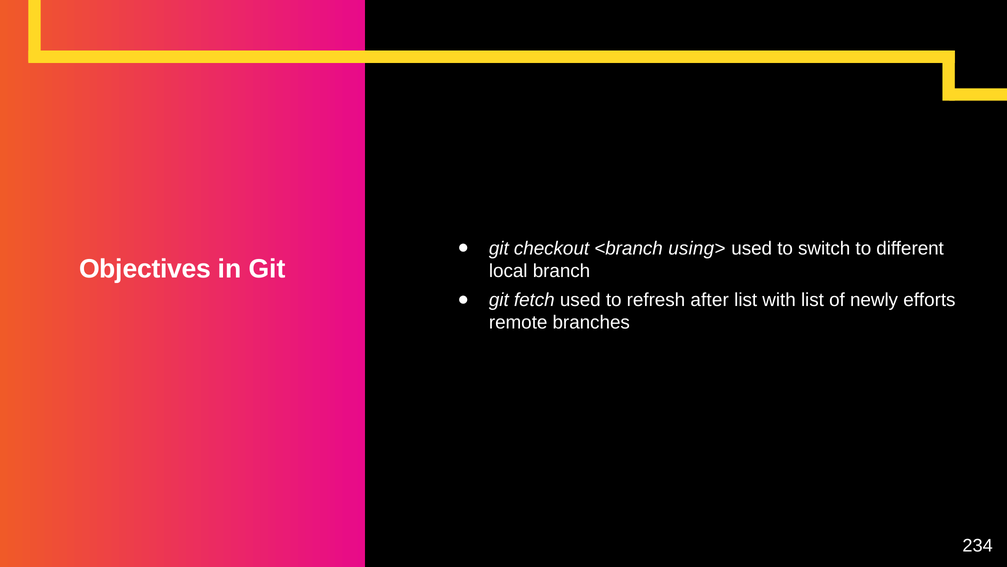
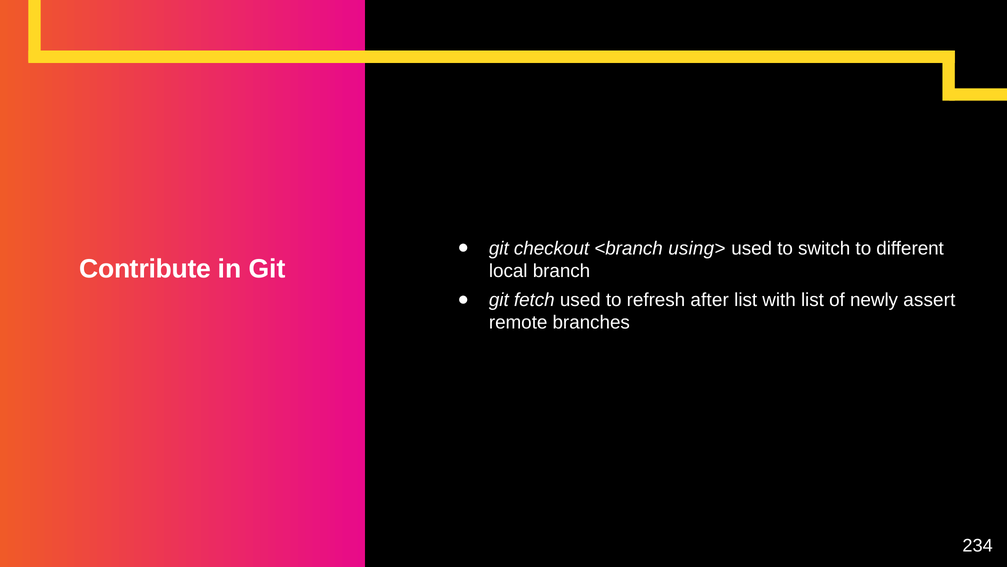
Objectives: Objectives -> Contribute
efforts: efforts -> assert
